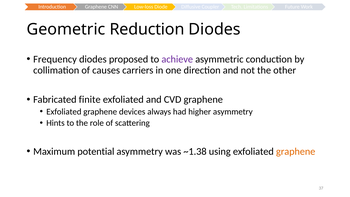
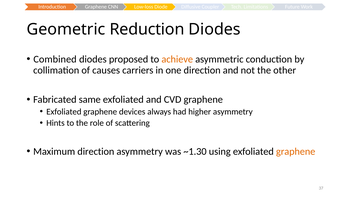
Frequency: Frequency -> Combined
achieve colour: purple -> orange
finite: finite -> same
Maximum potential: potential -> direction
~1.38: ~1.38 -> ~1.30
